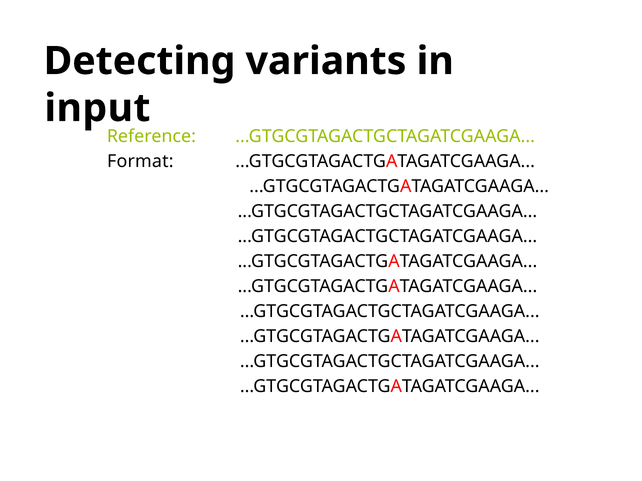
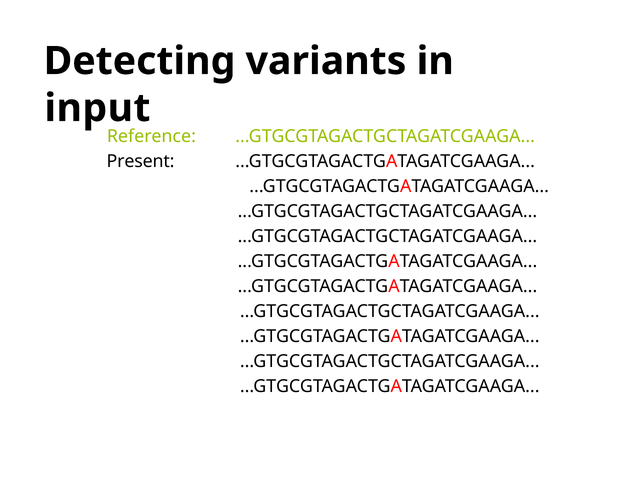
Format: Format -> Present
